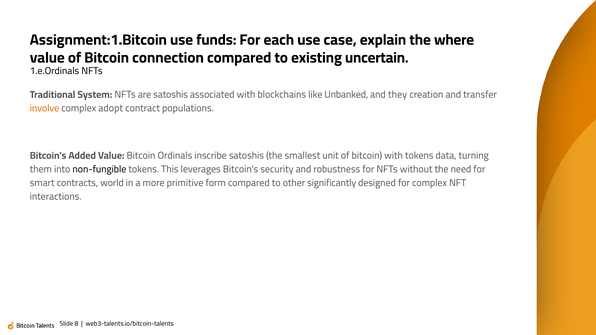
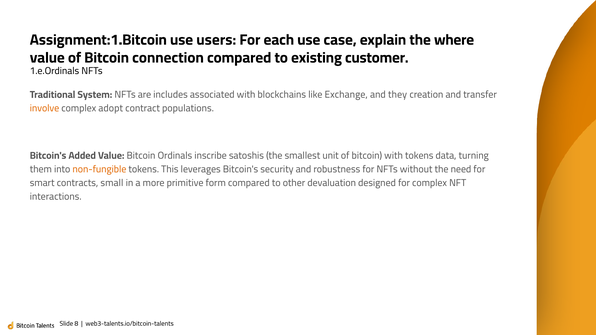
funds: funds -> users
uncertain: uncertain -> customer
are satoshis: satoshis -> includes
Unbanked: Unbanked -> Exchange
non-fungible colour: black -> orange
world: world -> small
significantly: significantly -> devaluation
